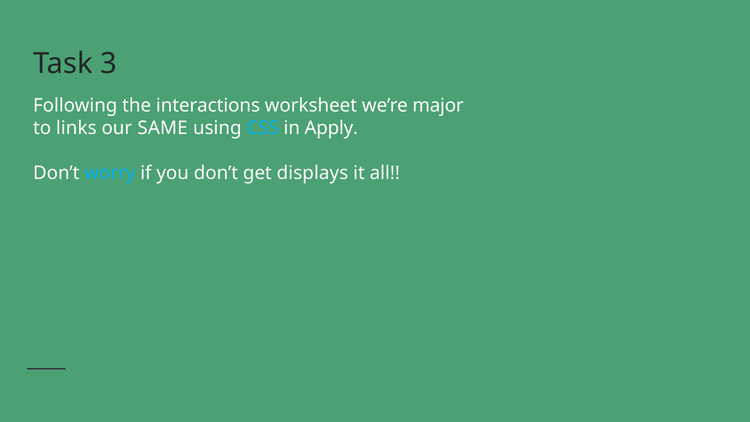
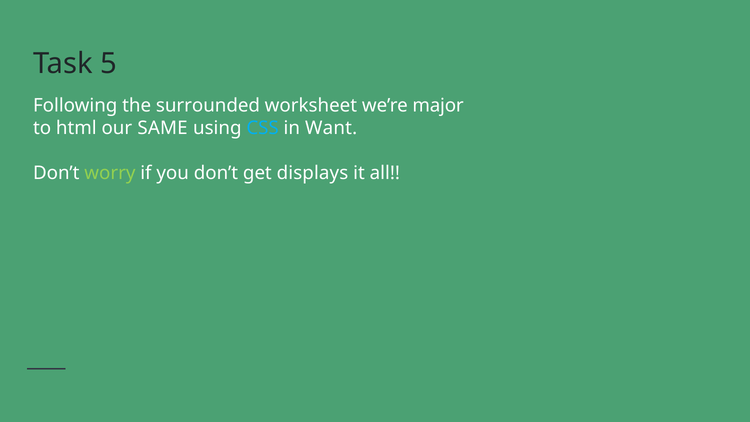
3: 3 -> 5
interactions: interactions -> surrounded
links: links -> html
Apply: Apply -> Want
worry colour: light blue -> light green
